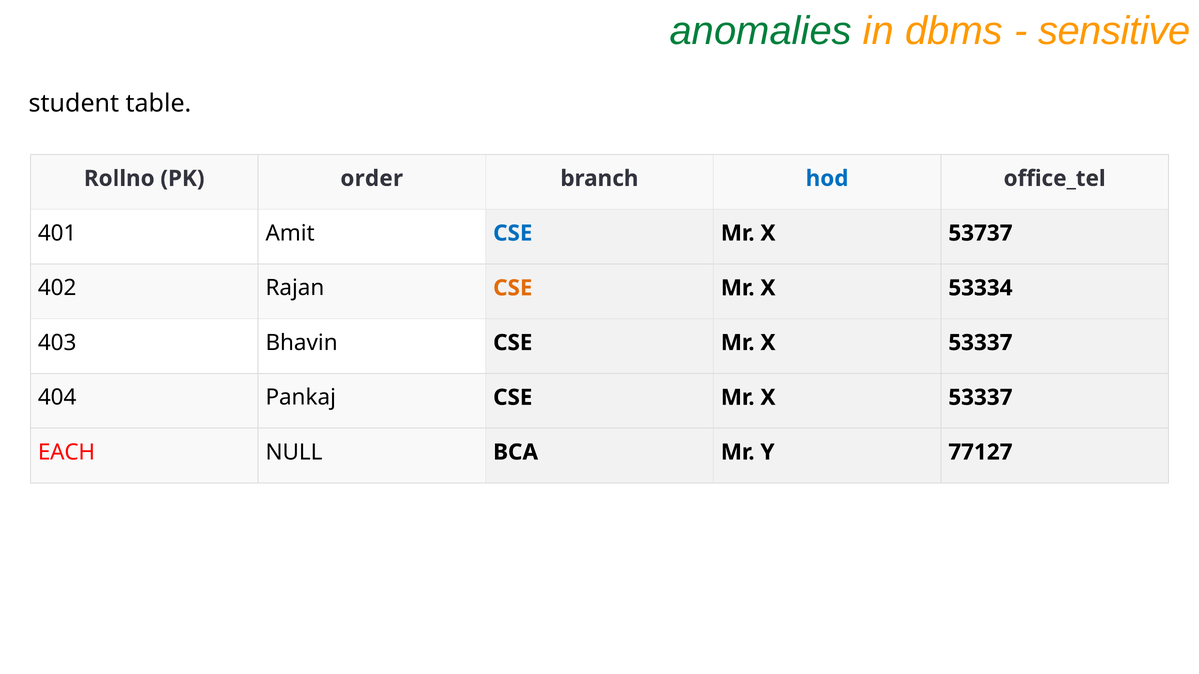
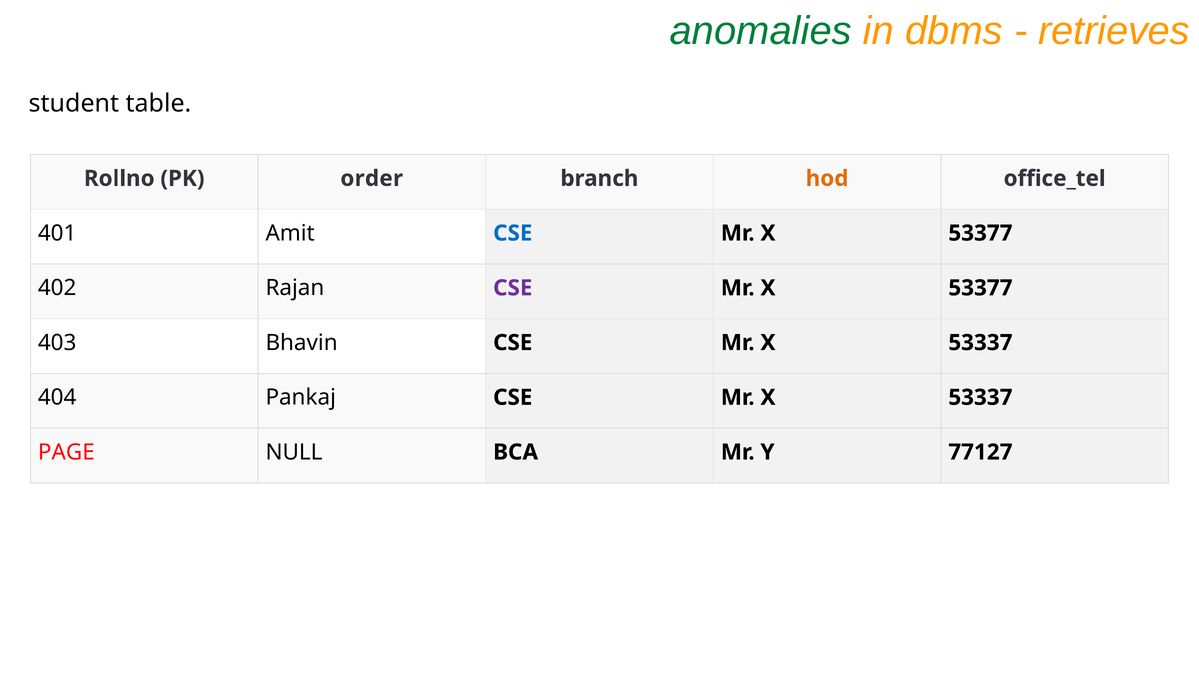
sensitive: sensitive -> retrieves
hod colour: blue -> orange
53737 at (980, 233): 53737 -> 53377
CSE at (513, 288) colour: orange -> purple
53334 at (980, 288): 53334 -> 53377
EACH: EACH -> PAGE
